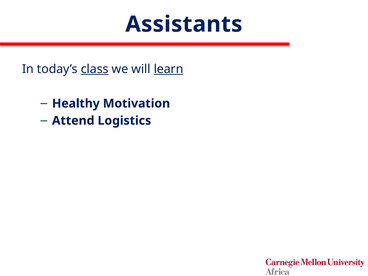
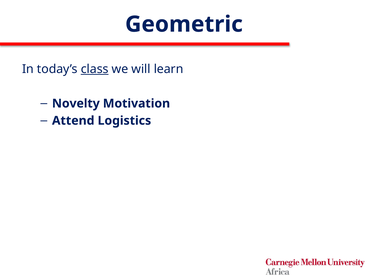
Assistants: Assistants -> Geometric
learn underline: present -> none
Healthy: Healthy -> Novelty
